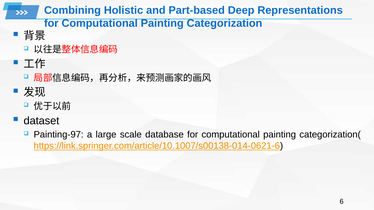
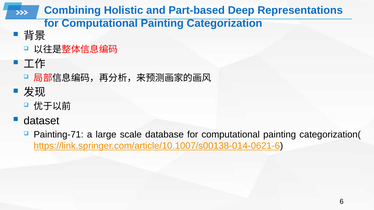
Painting-97: Painting-97 -> Painting-71
